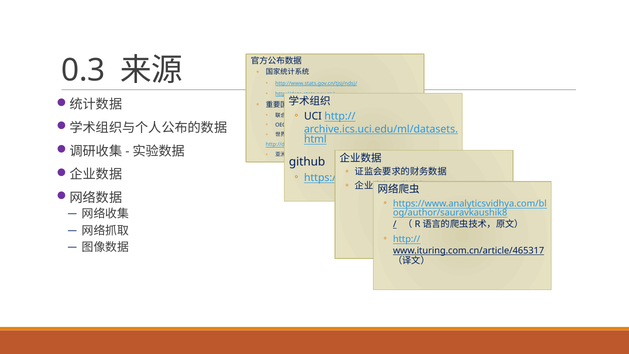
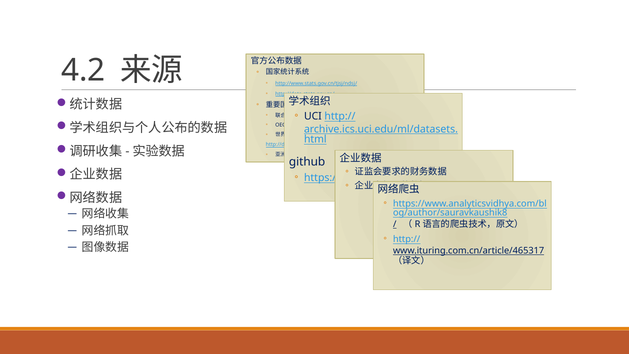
0.3: 0.3 -> 4.2
